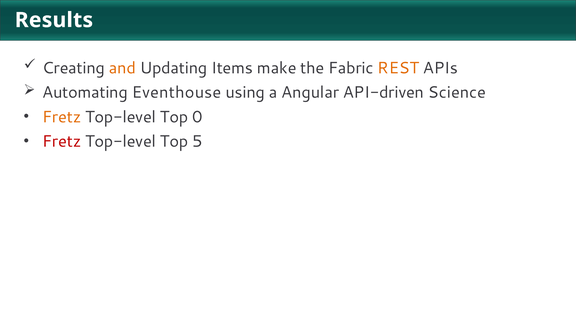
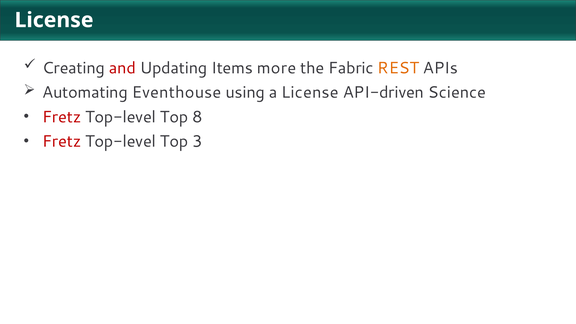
Results at (54, 20): Results -> License
and colour: orange -> red
make: make -> more
a Angular: Angular -> License
Fretz at (62, 117) colour: orange -> red
0: 0 -> 8
5: 5 -> 3
